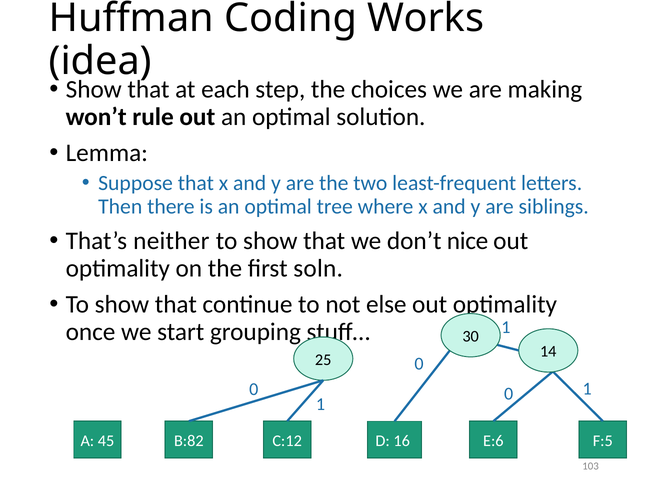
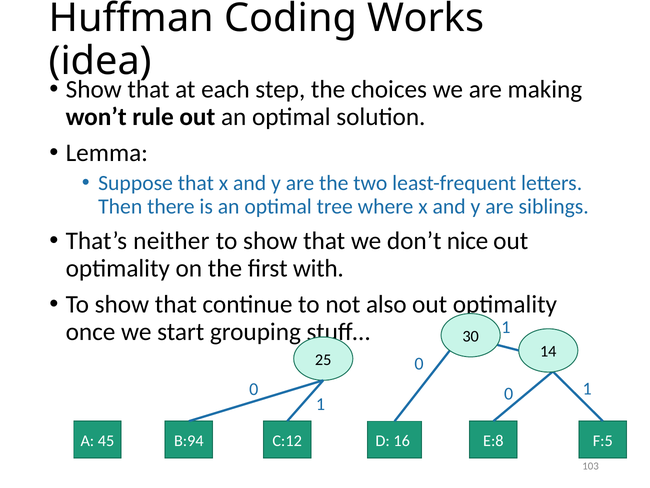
soln: soln -> with
else: else -> also
B:82: B:82 -> B:94
E:6: E:6 -> E:8
